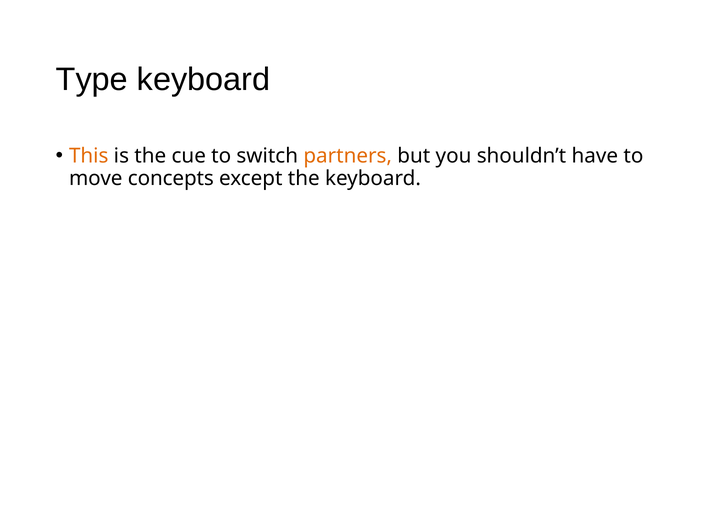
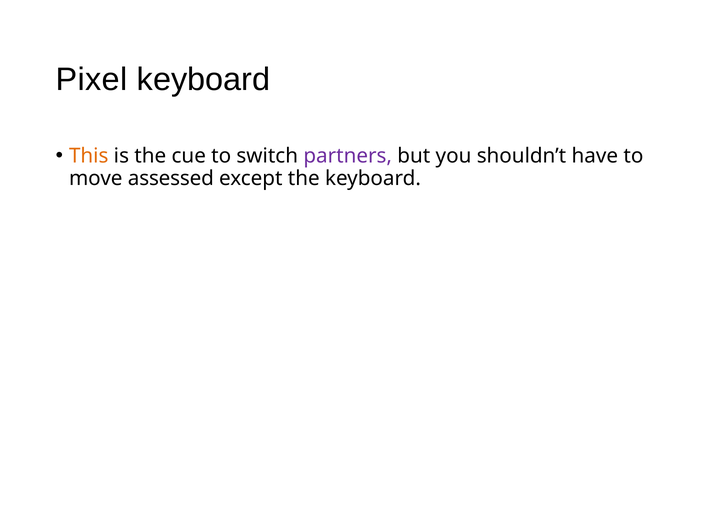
Type: Type -> Pixel
partners colour: orange -> purple
concepts: concepts -> assessed
